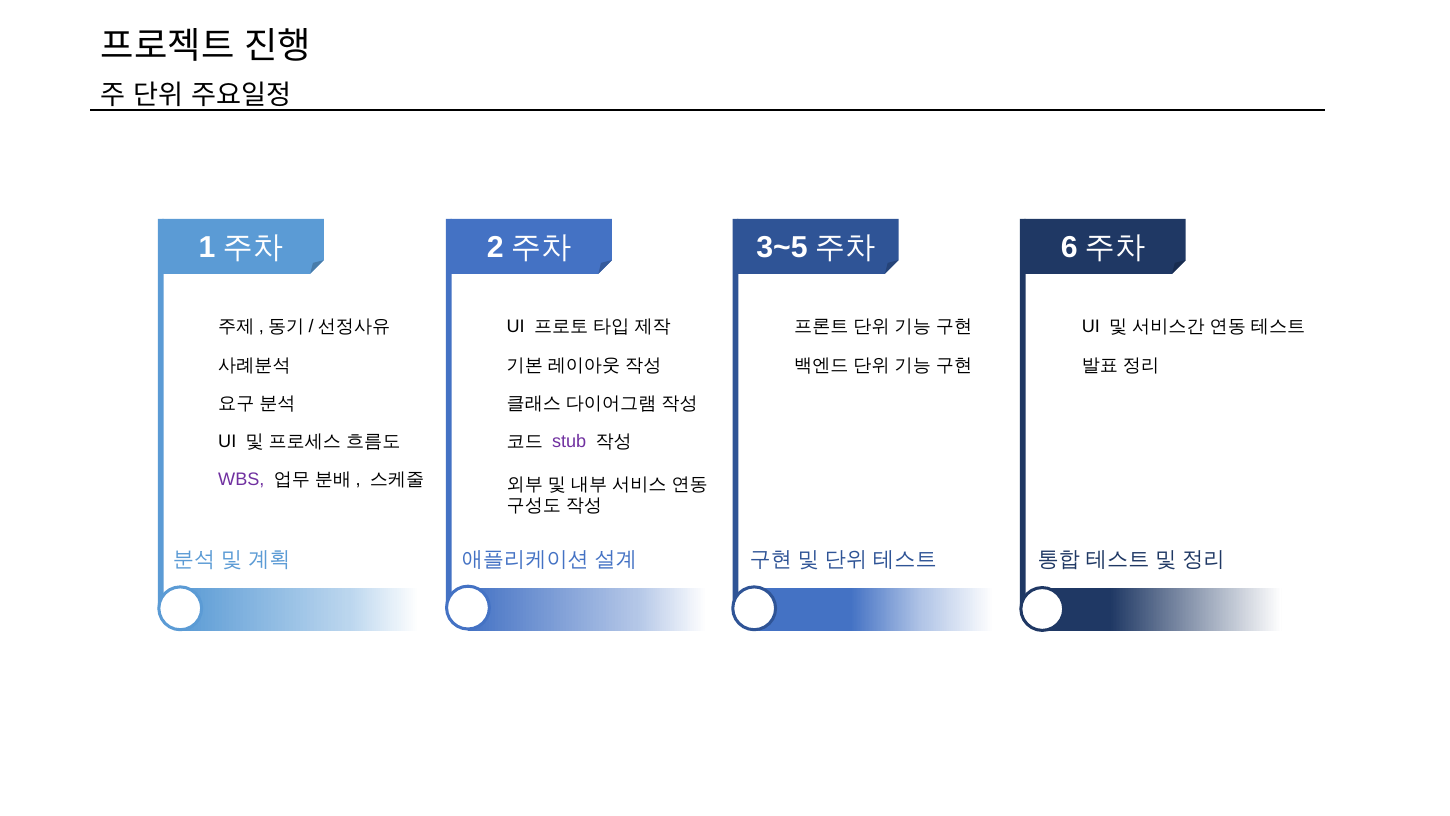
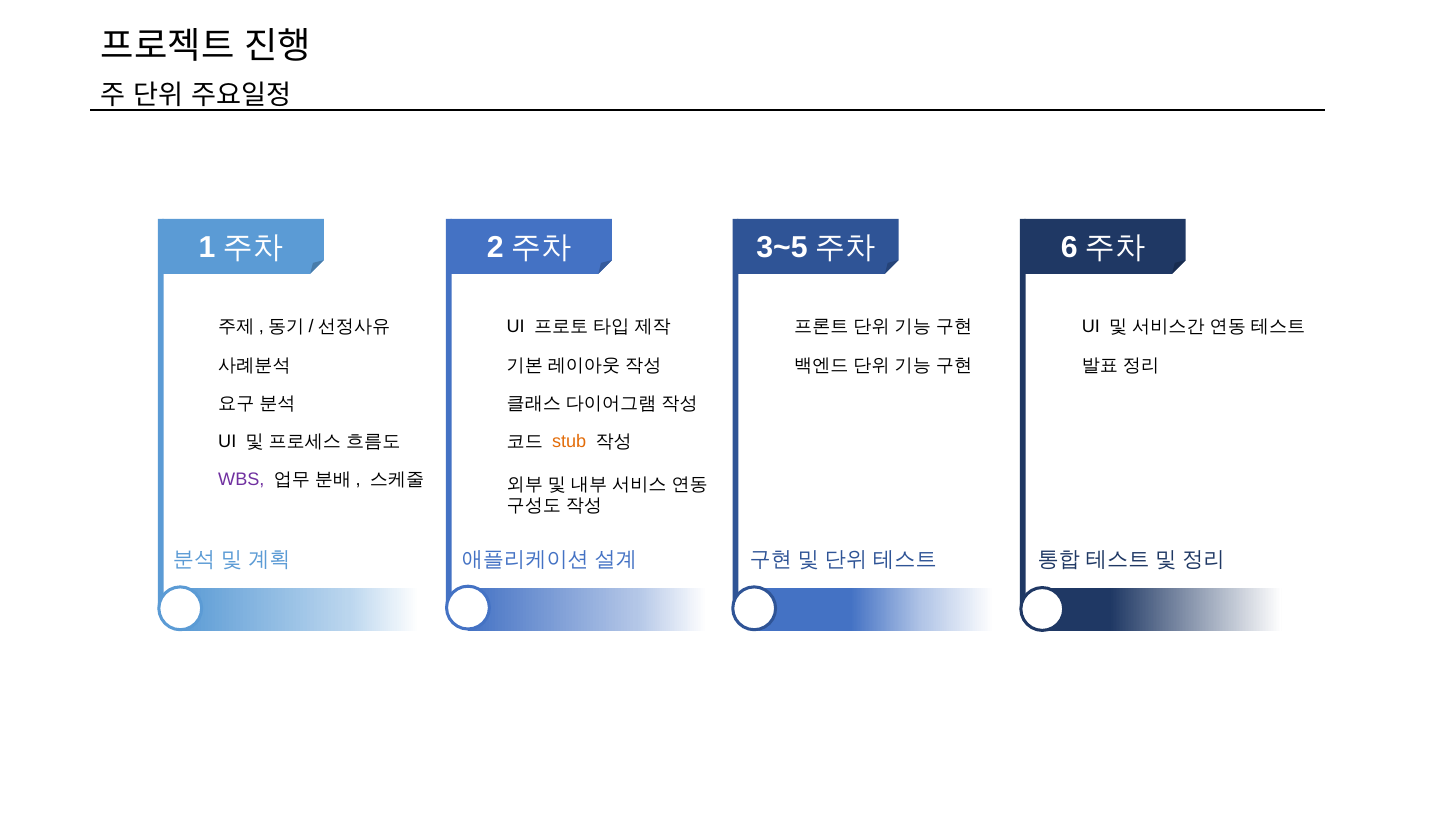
stub colour: purple -> orange
